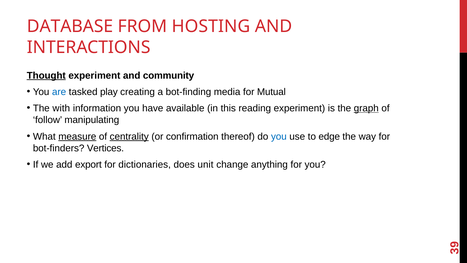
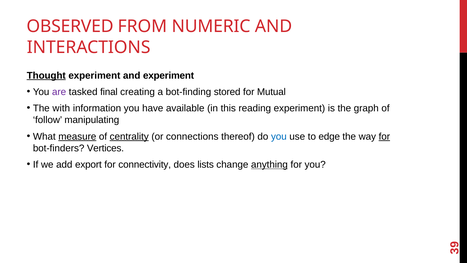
DATABASE: DATABASE -> OBSERVED
HOSTING: HOSTING -> NUMERIC
and community: community -> experiment
are colour: blue -> purple
play: play -> final
media: media -> stored
graph underline: present -> none
confirmation: confirmation -> connections
for at (384, 136) underline: none -> present
dictionaries: dictionaries -> connectivity
unit: unit -> lists
anything underline: none -> present
